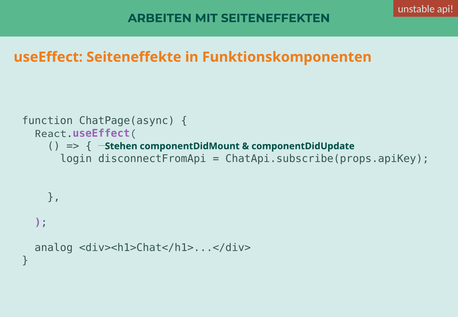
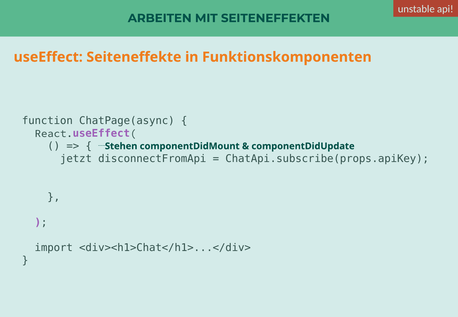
login: login -> jetzt
analog: analog -> import
